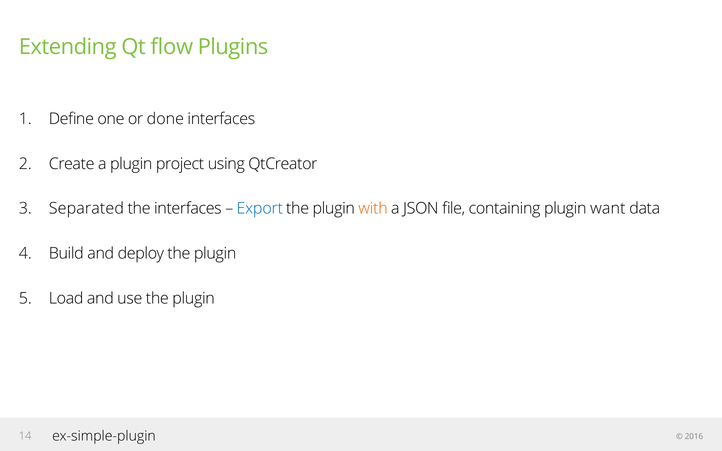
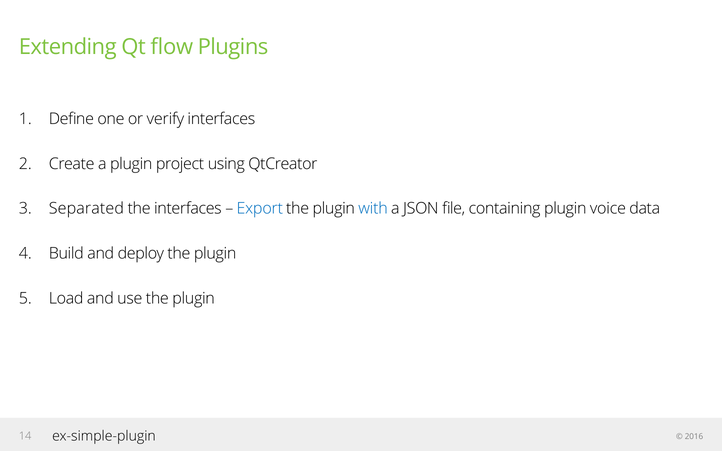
done: done -> verify
with colour: orange -> blue
want: want -> voice
